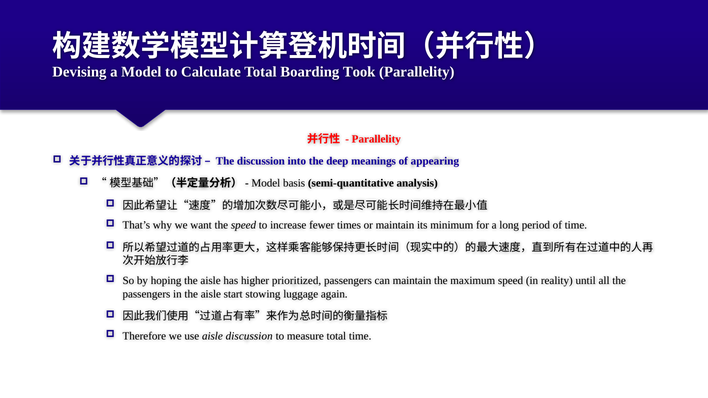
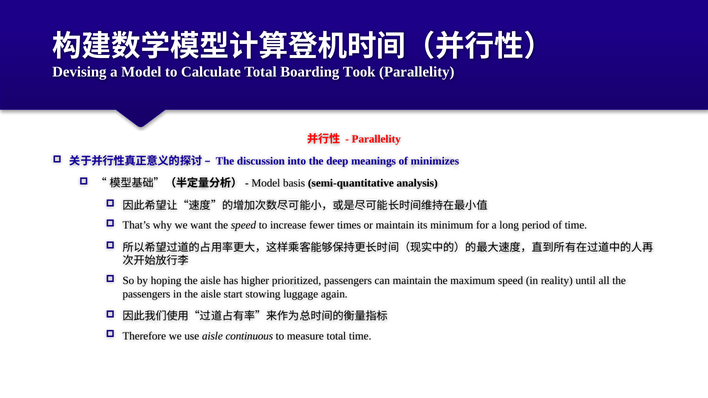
appearing: appearing -> minimizes
aisle discussion: discussion -> continuous
